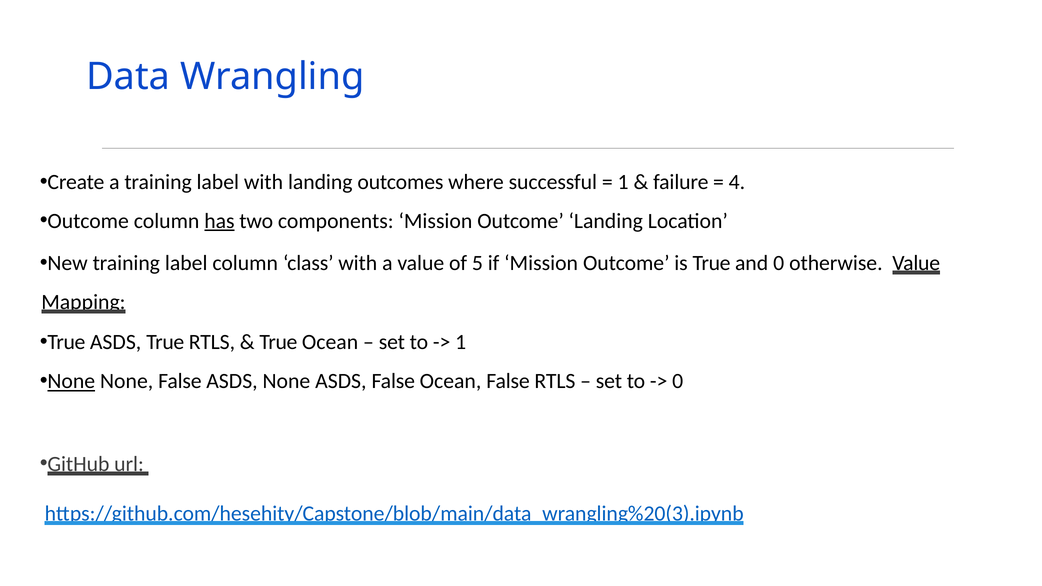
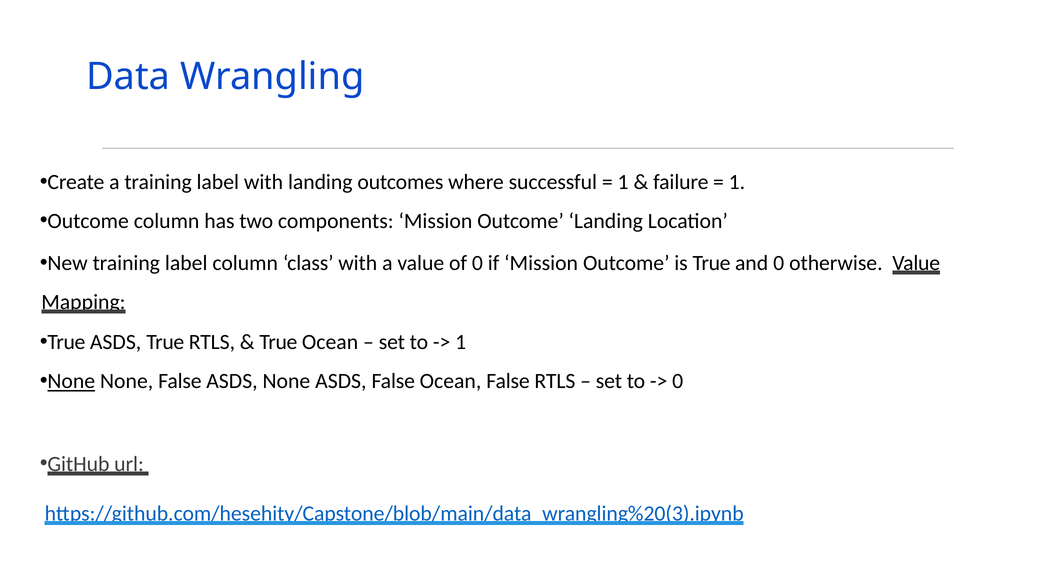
4 at (737, 182): 4 -> 1
has underline: present -> none
of 5: 5 -> 0
